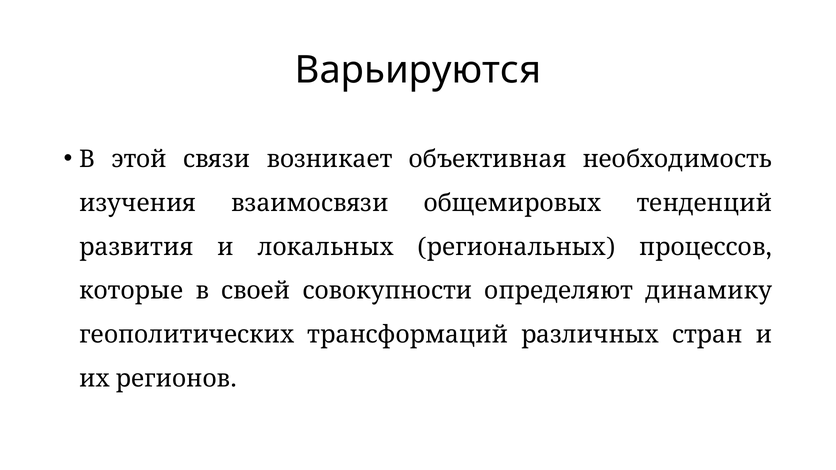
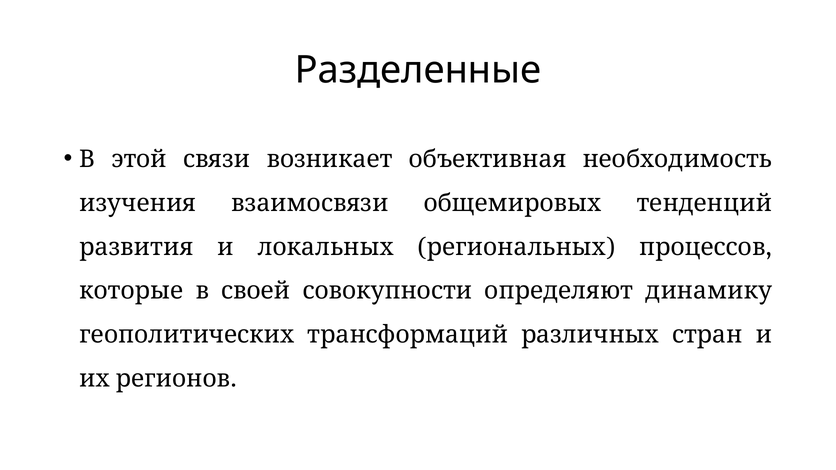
Варьируются: Варьируются -> Разделенные
